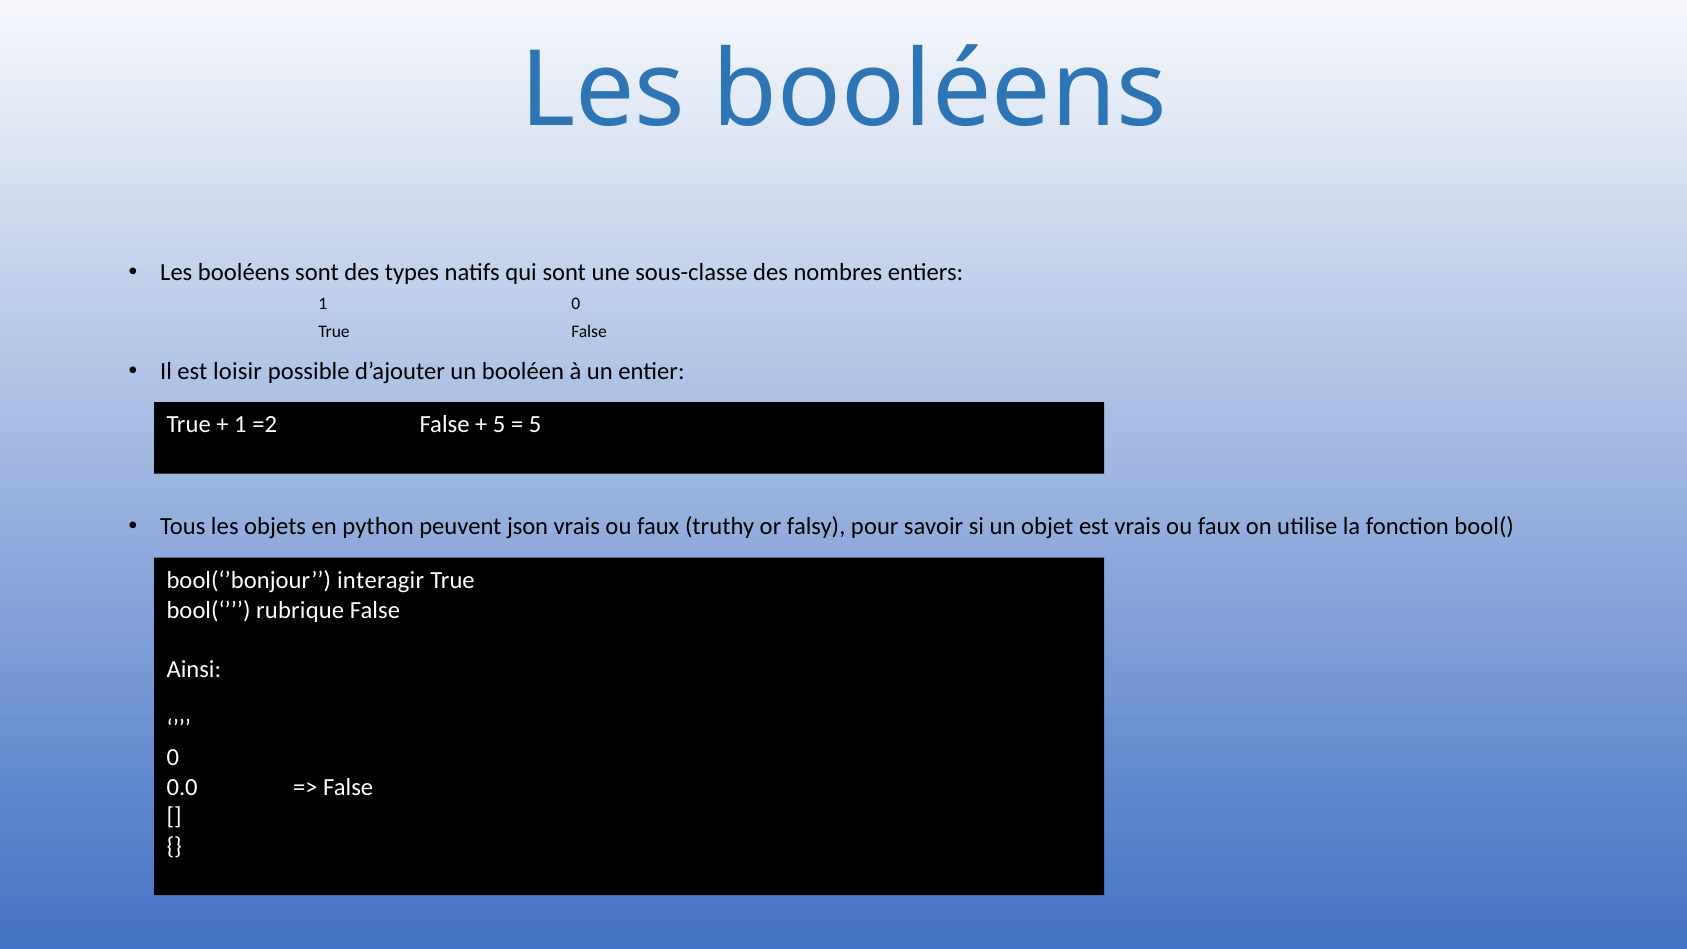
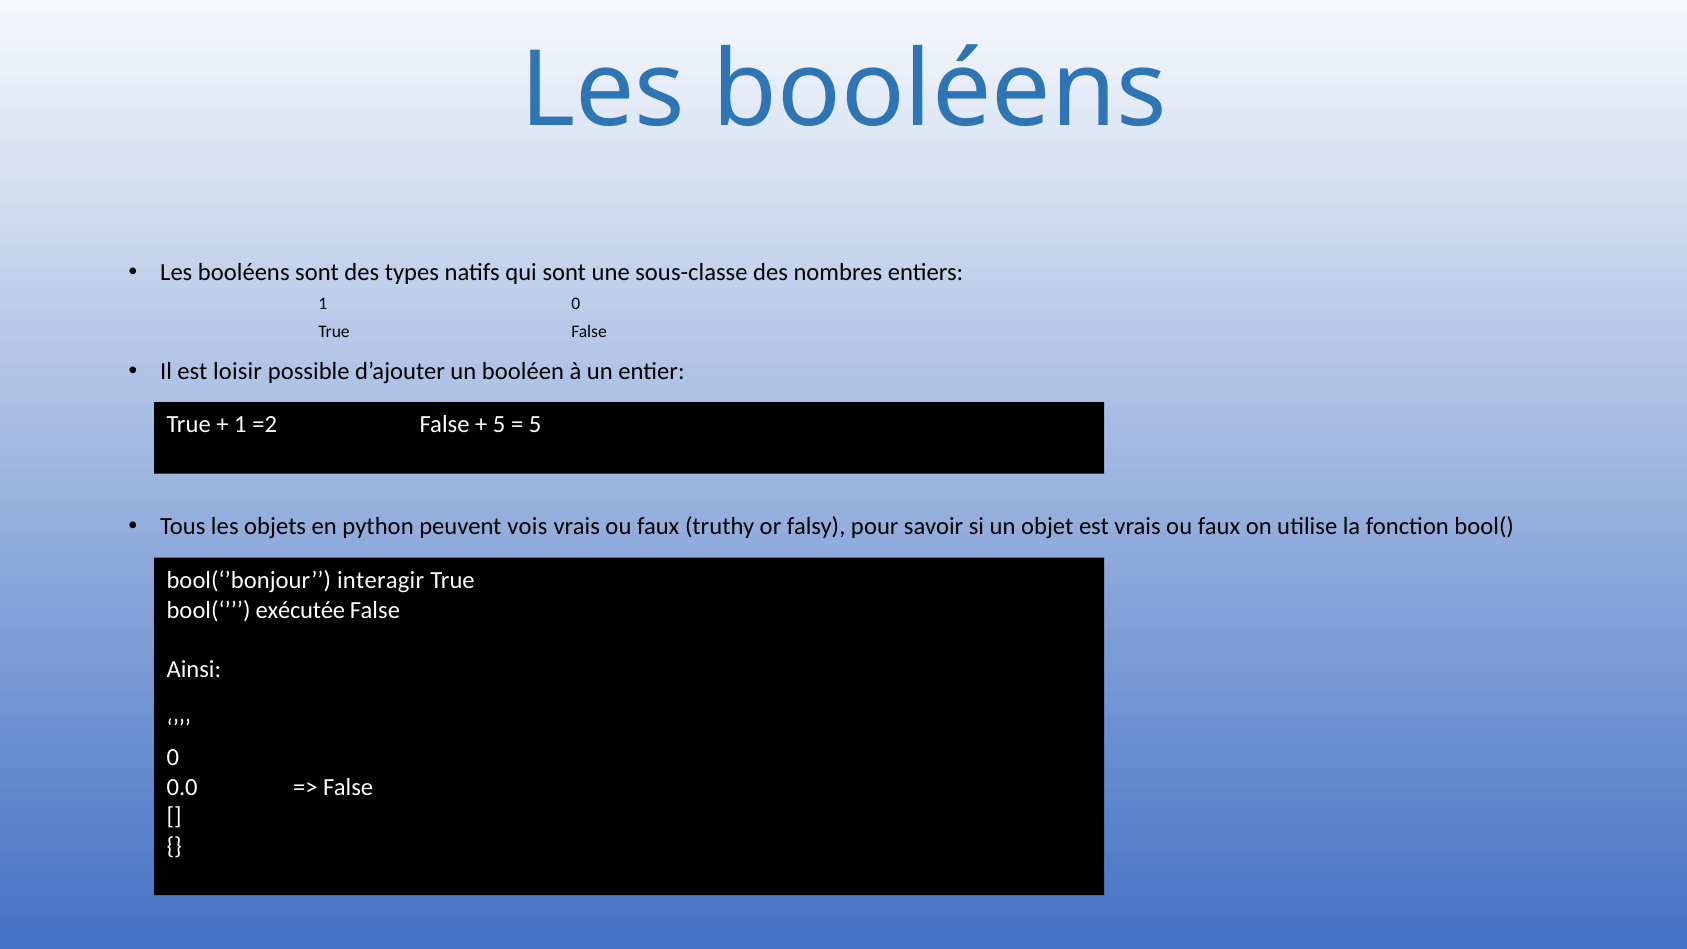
json: json -> vois
rubrique: rubrique -> exécutée
